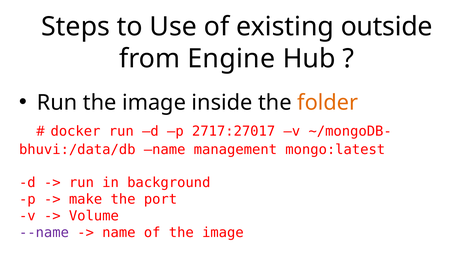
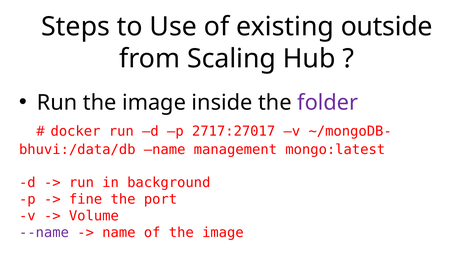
Engine: Engine -> Scaling
folder colour: orange -> purple
make: make -> fine
